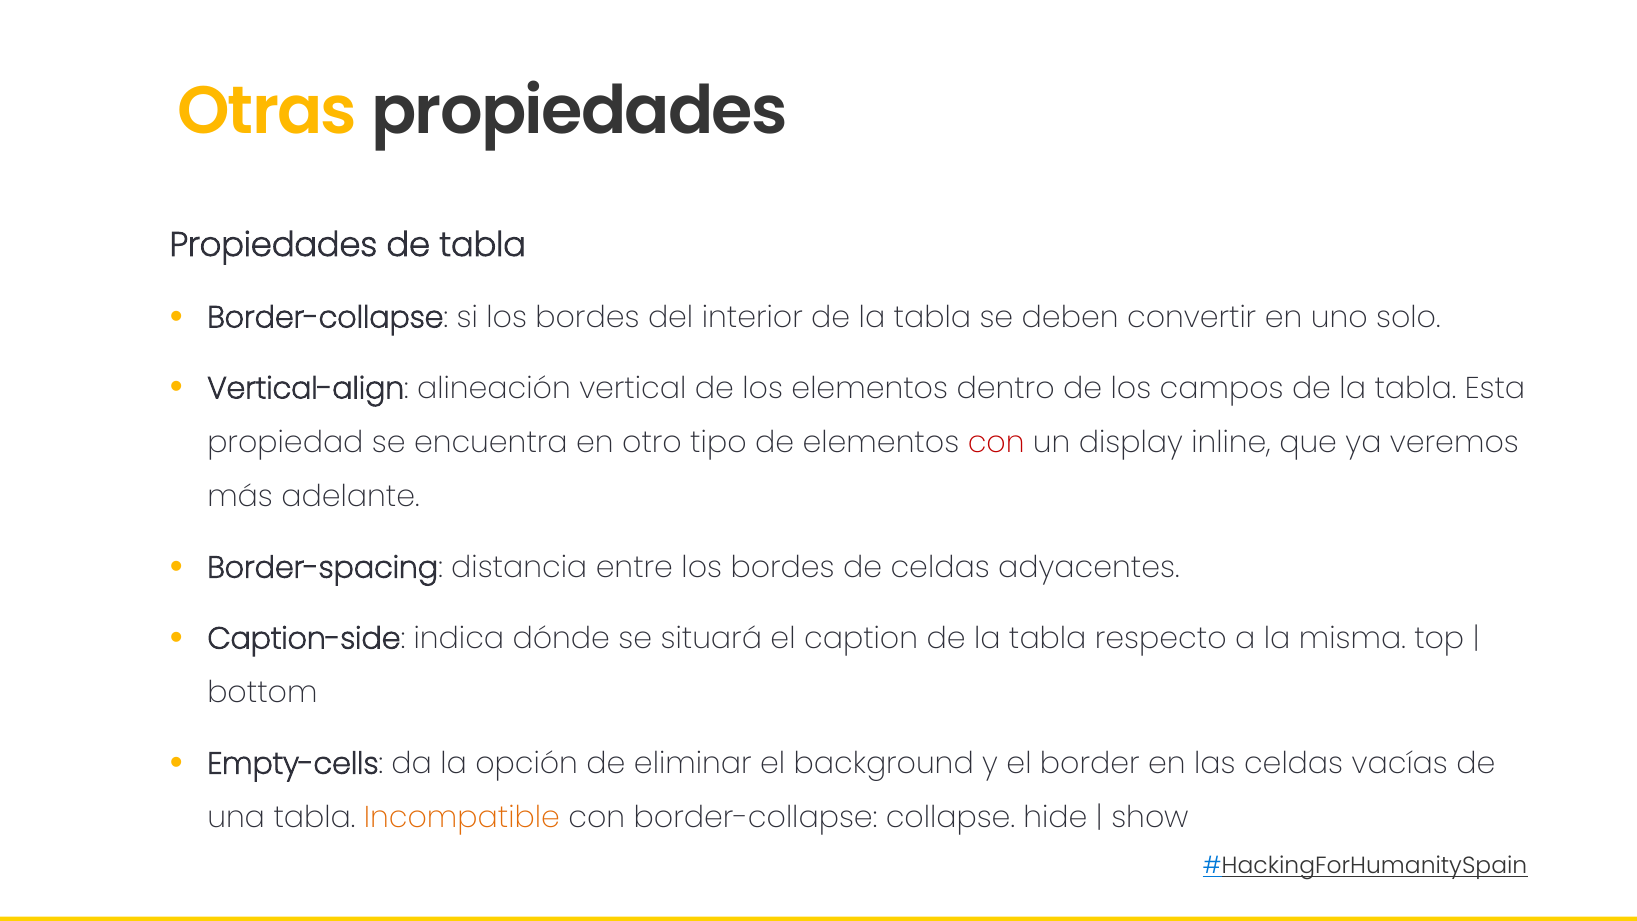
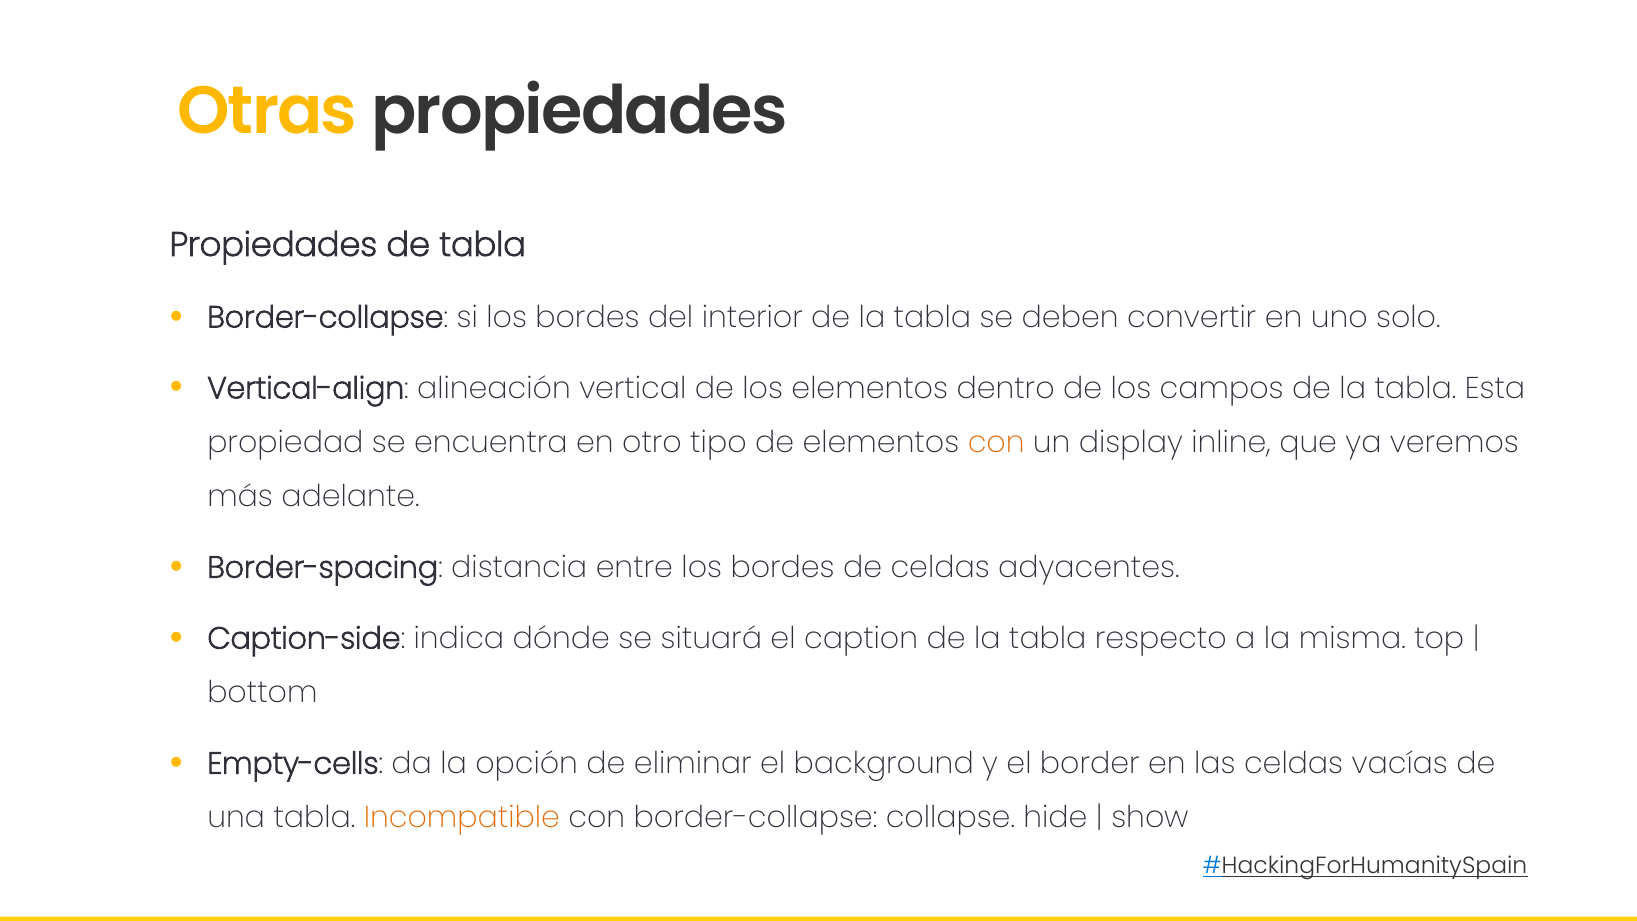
con at (996, 442) colour: red -> orange
